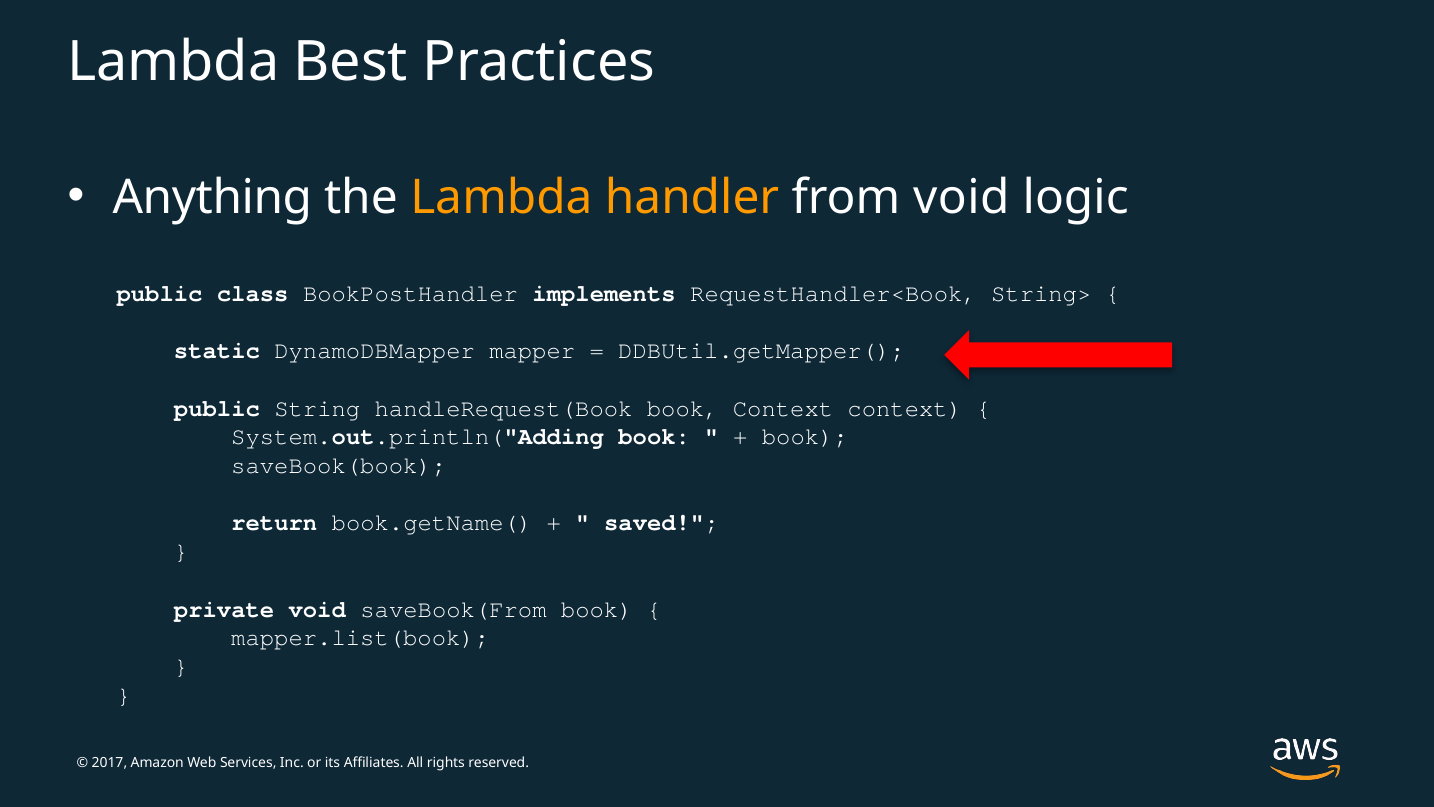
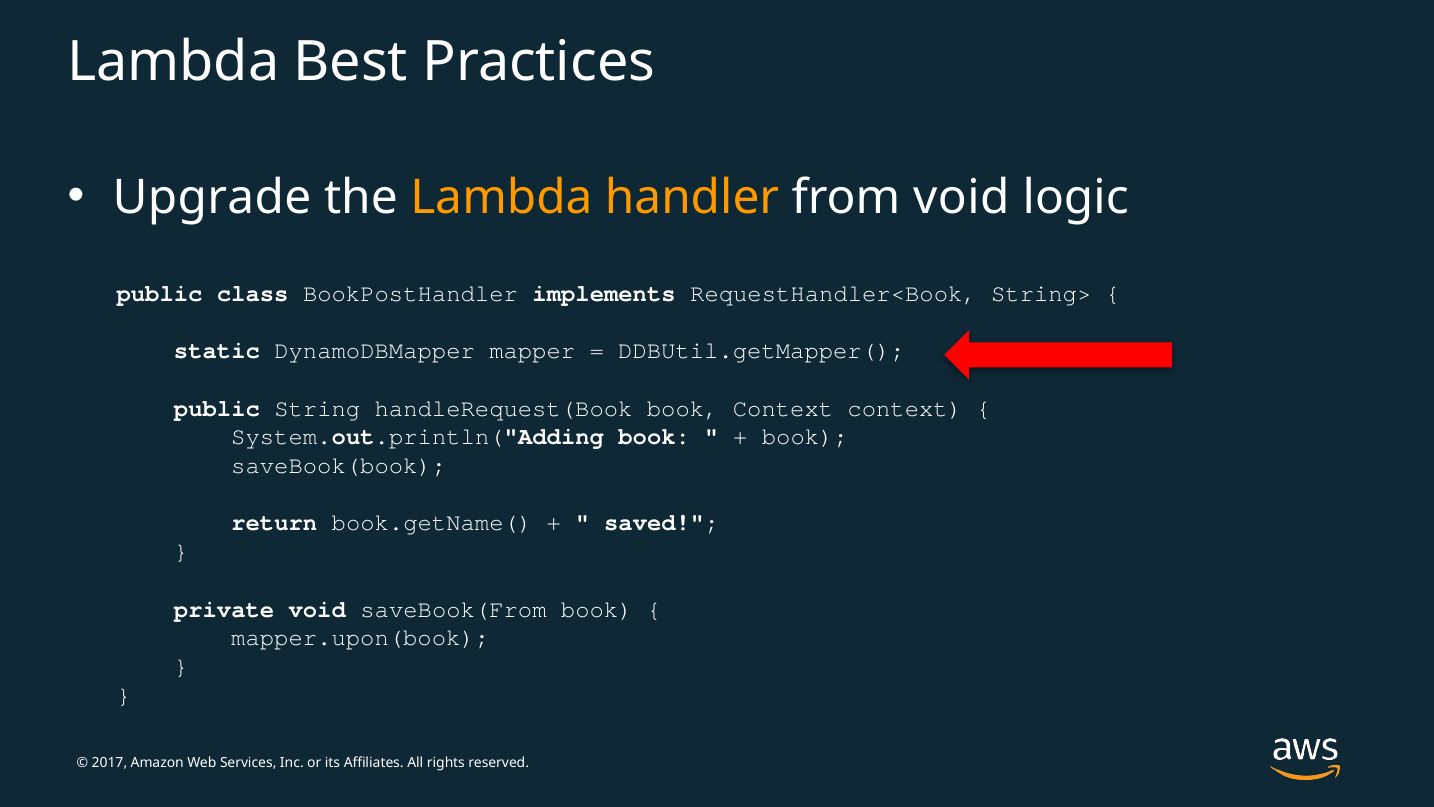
Anything: Anything -> Upgrade
mapper.list(book: mapper.list(book -> mapper.upon(book
